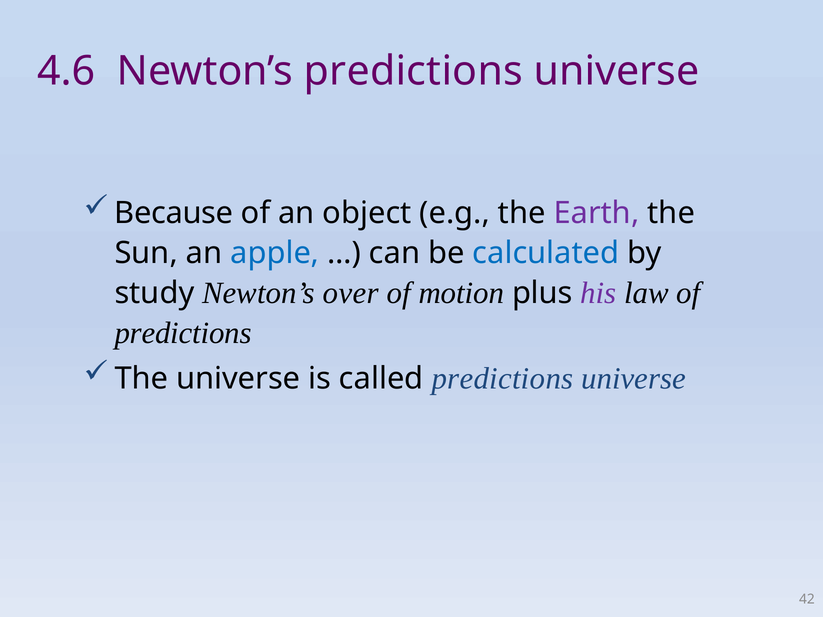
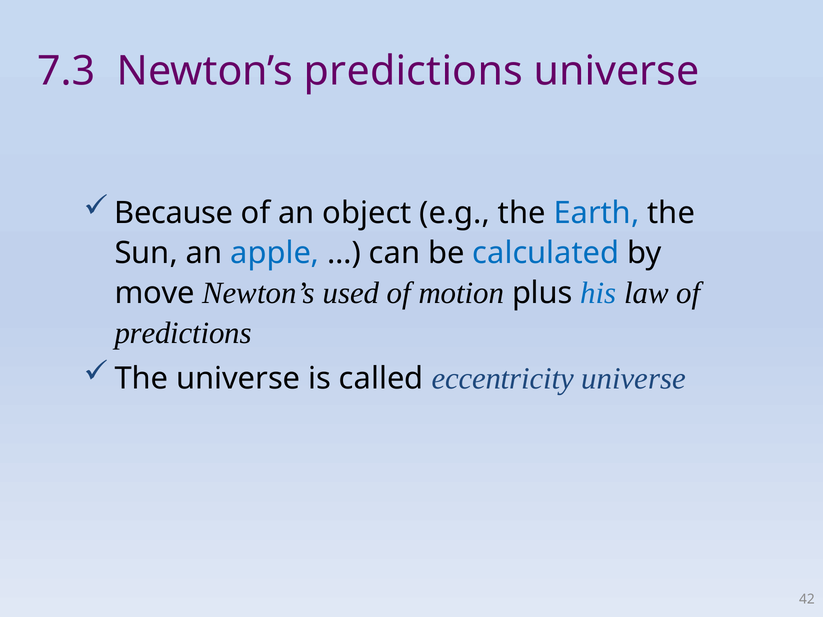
4.6: 4.6 -> 7.3
Earth colour: purple -> blue
study: study -> move
over: over -> used
his colour: purple -> blue
called predictions: predictions -> eccentricity
